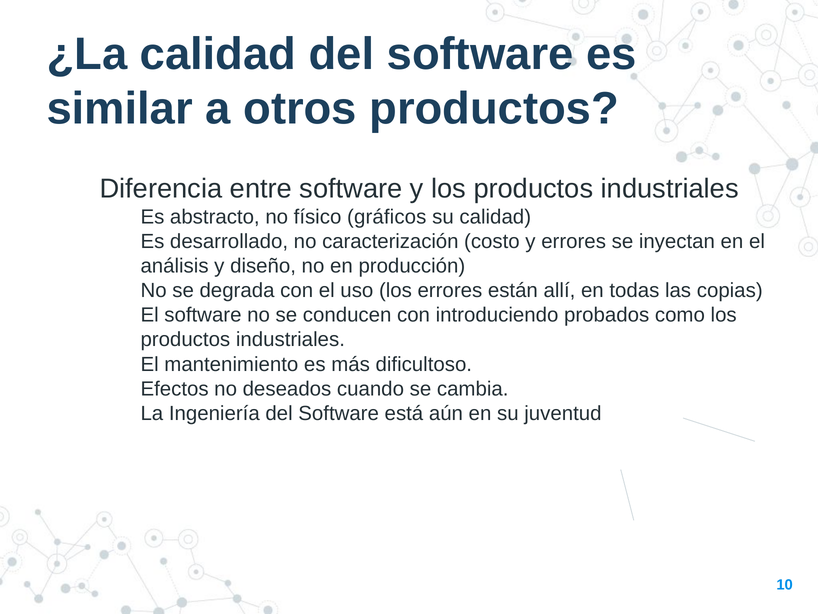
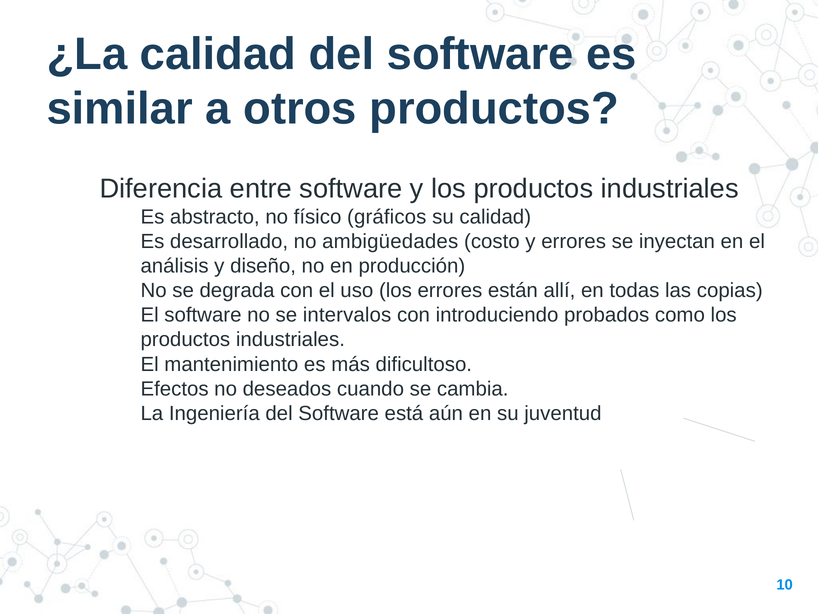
caracterización: caracterización -> ambigüedades
conducen: conducen -> intervalos
